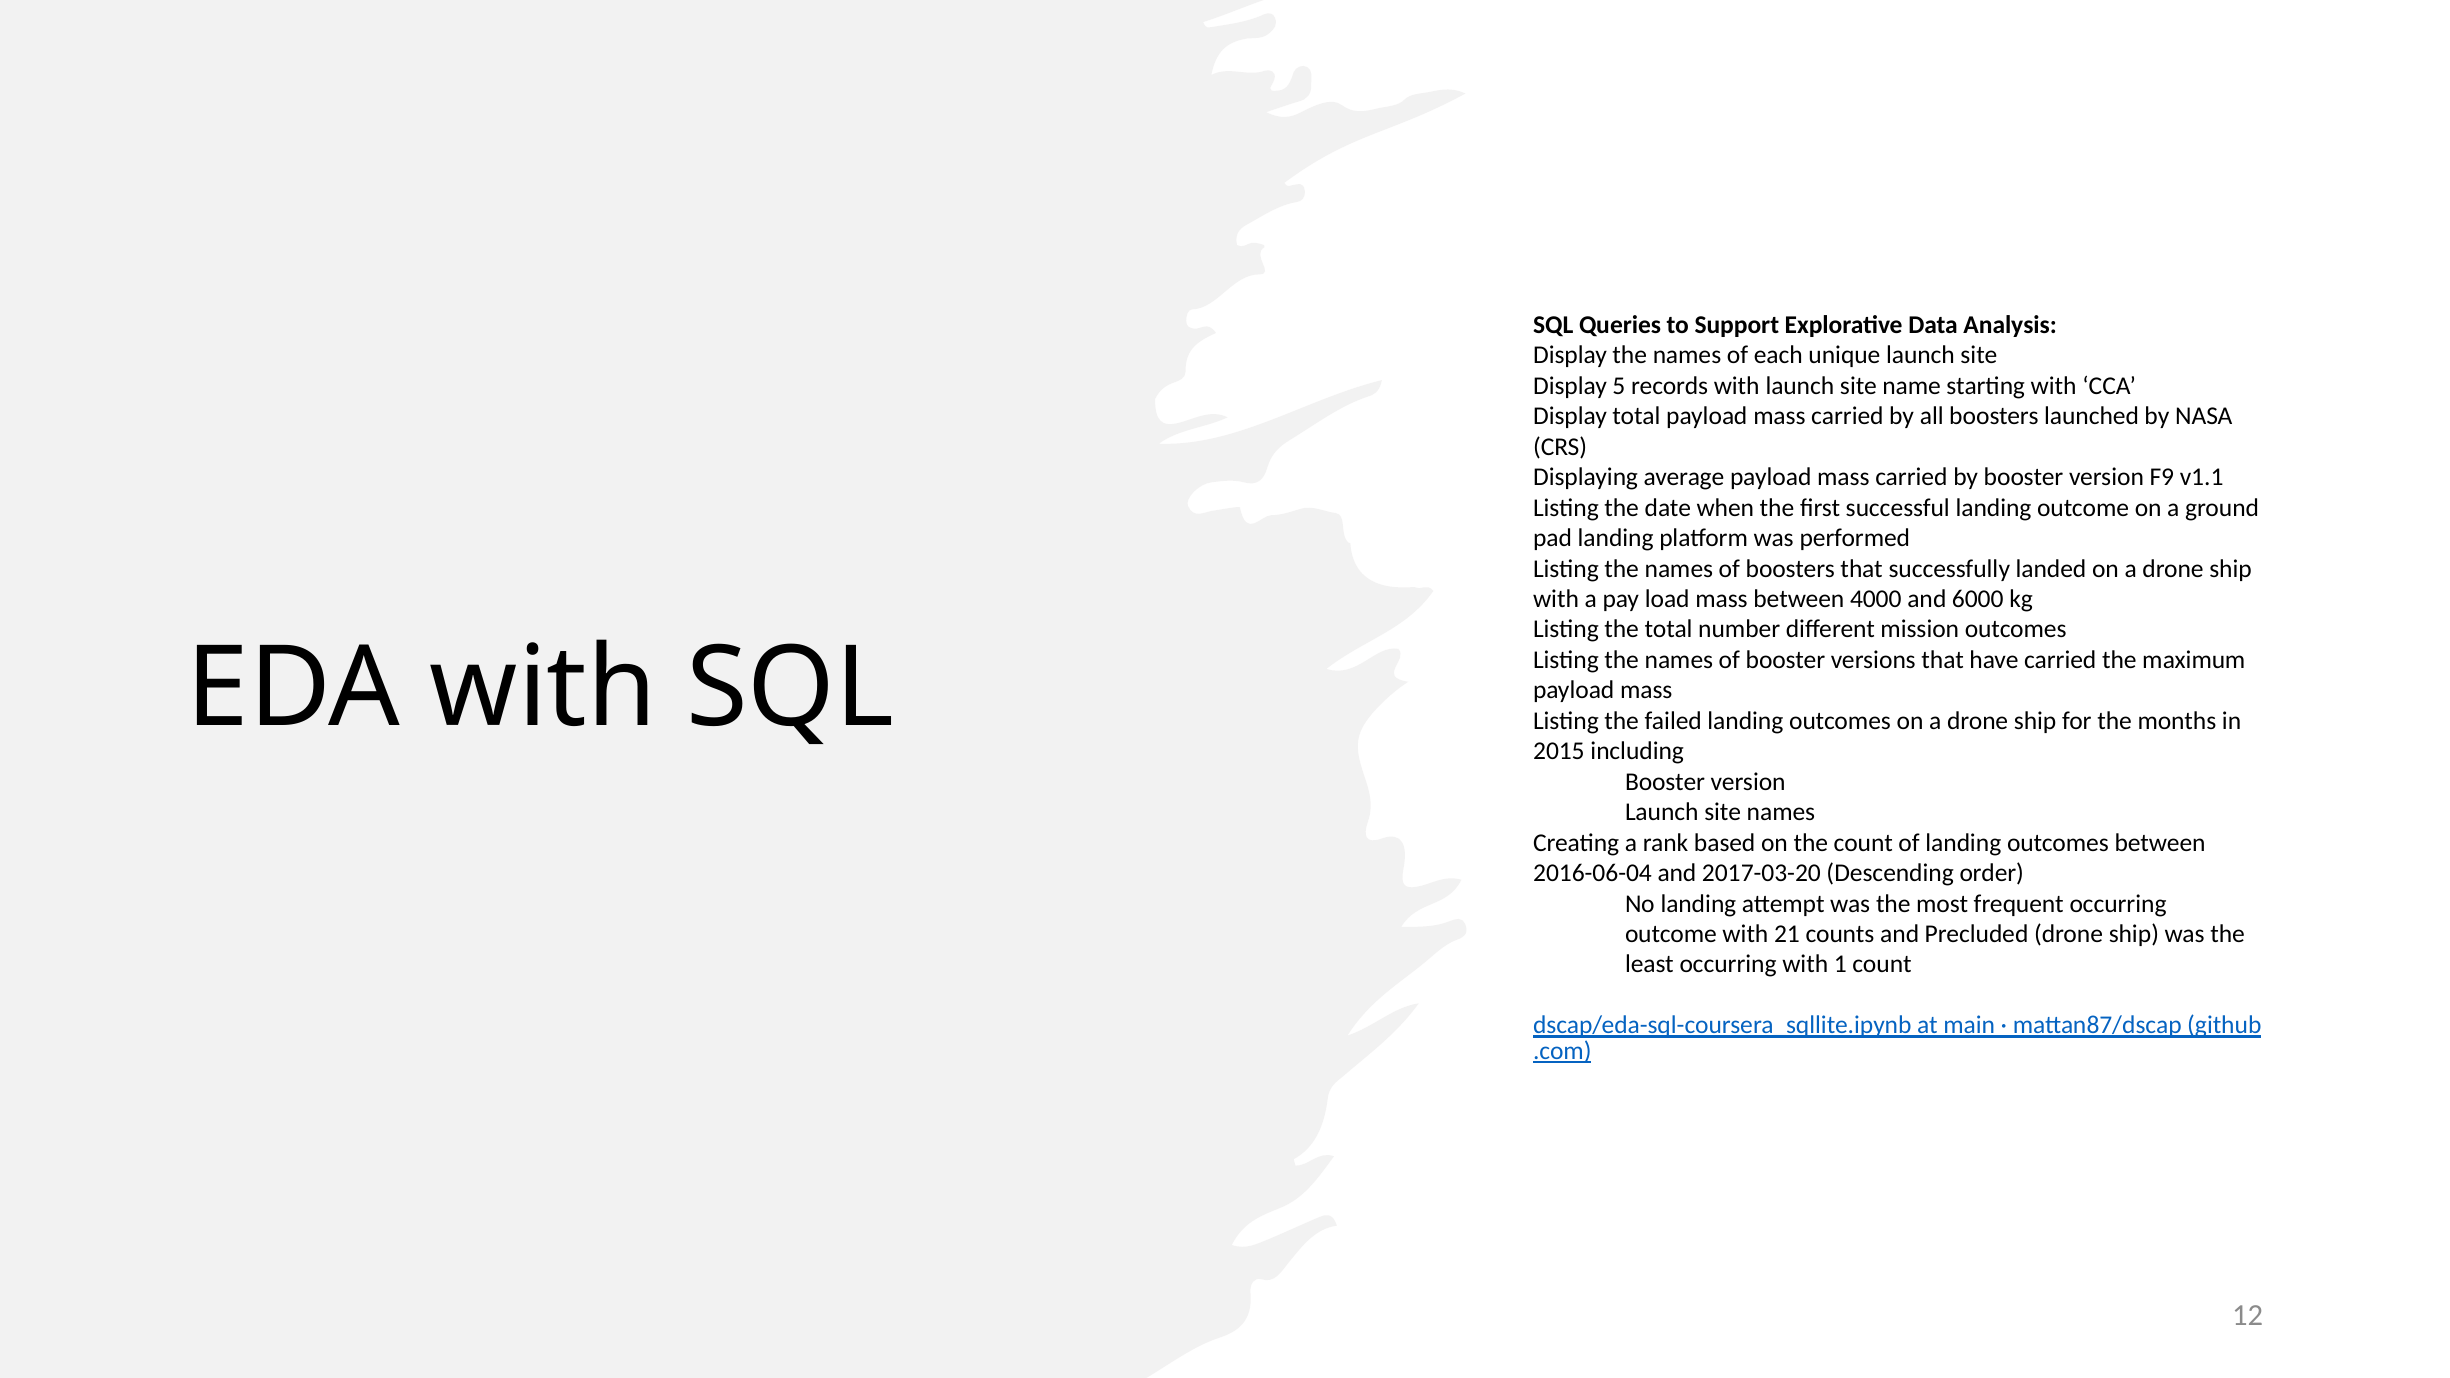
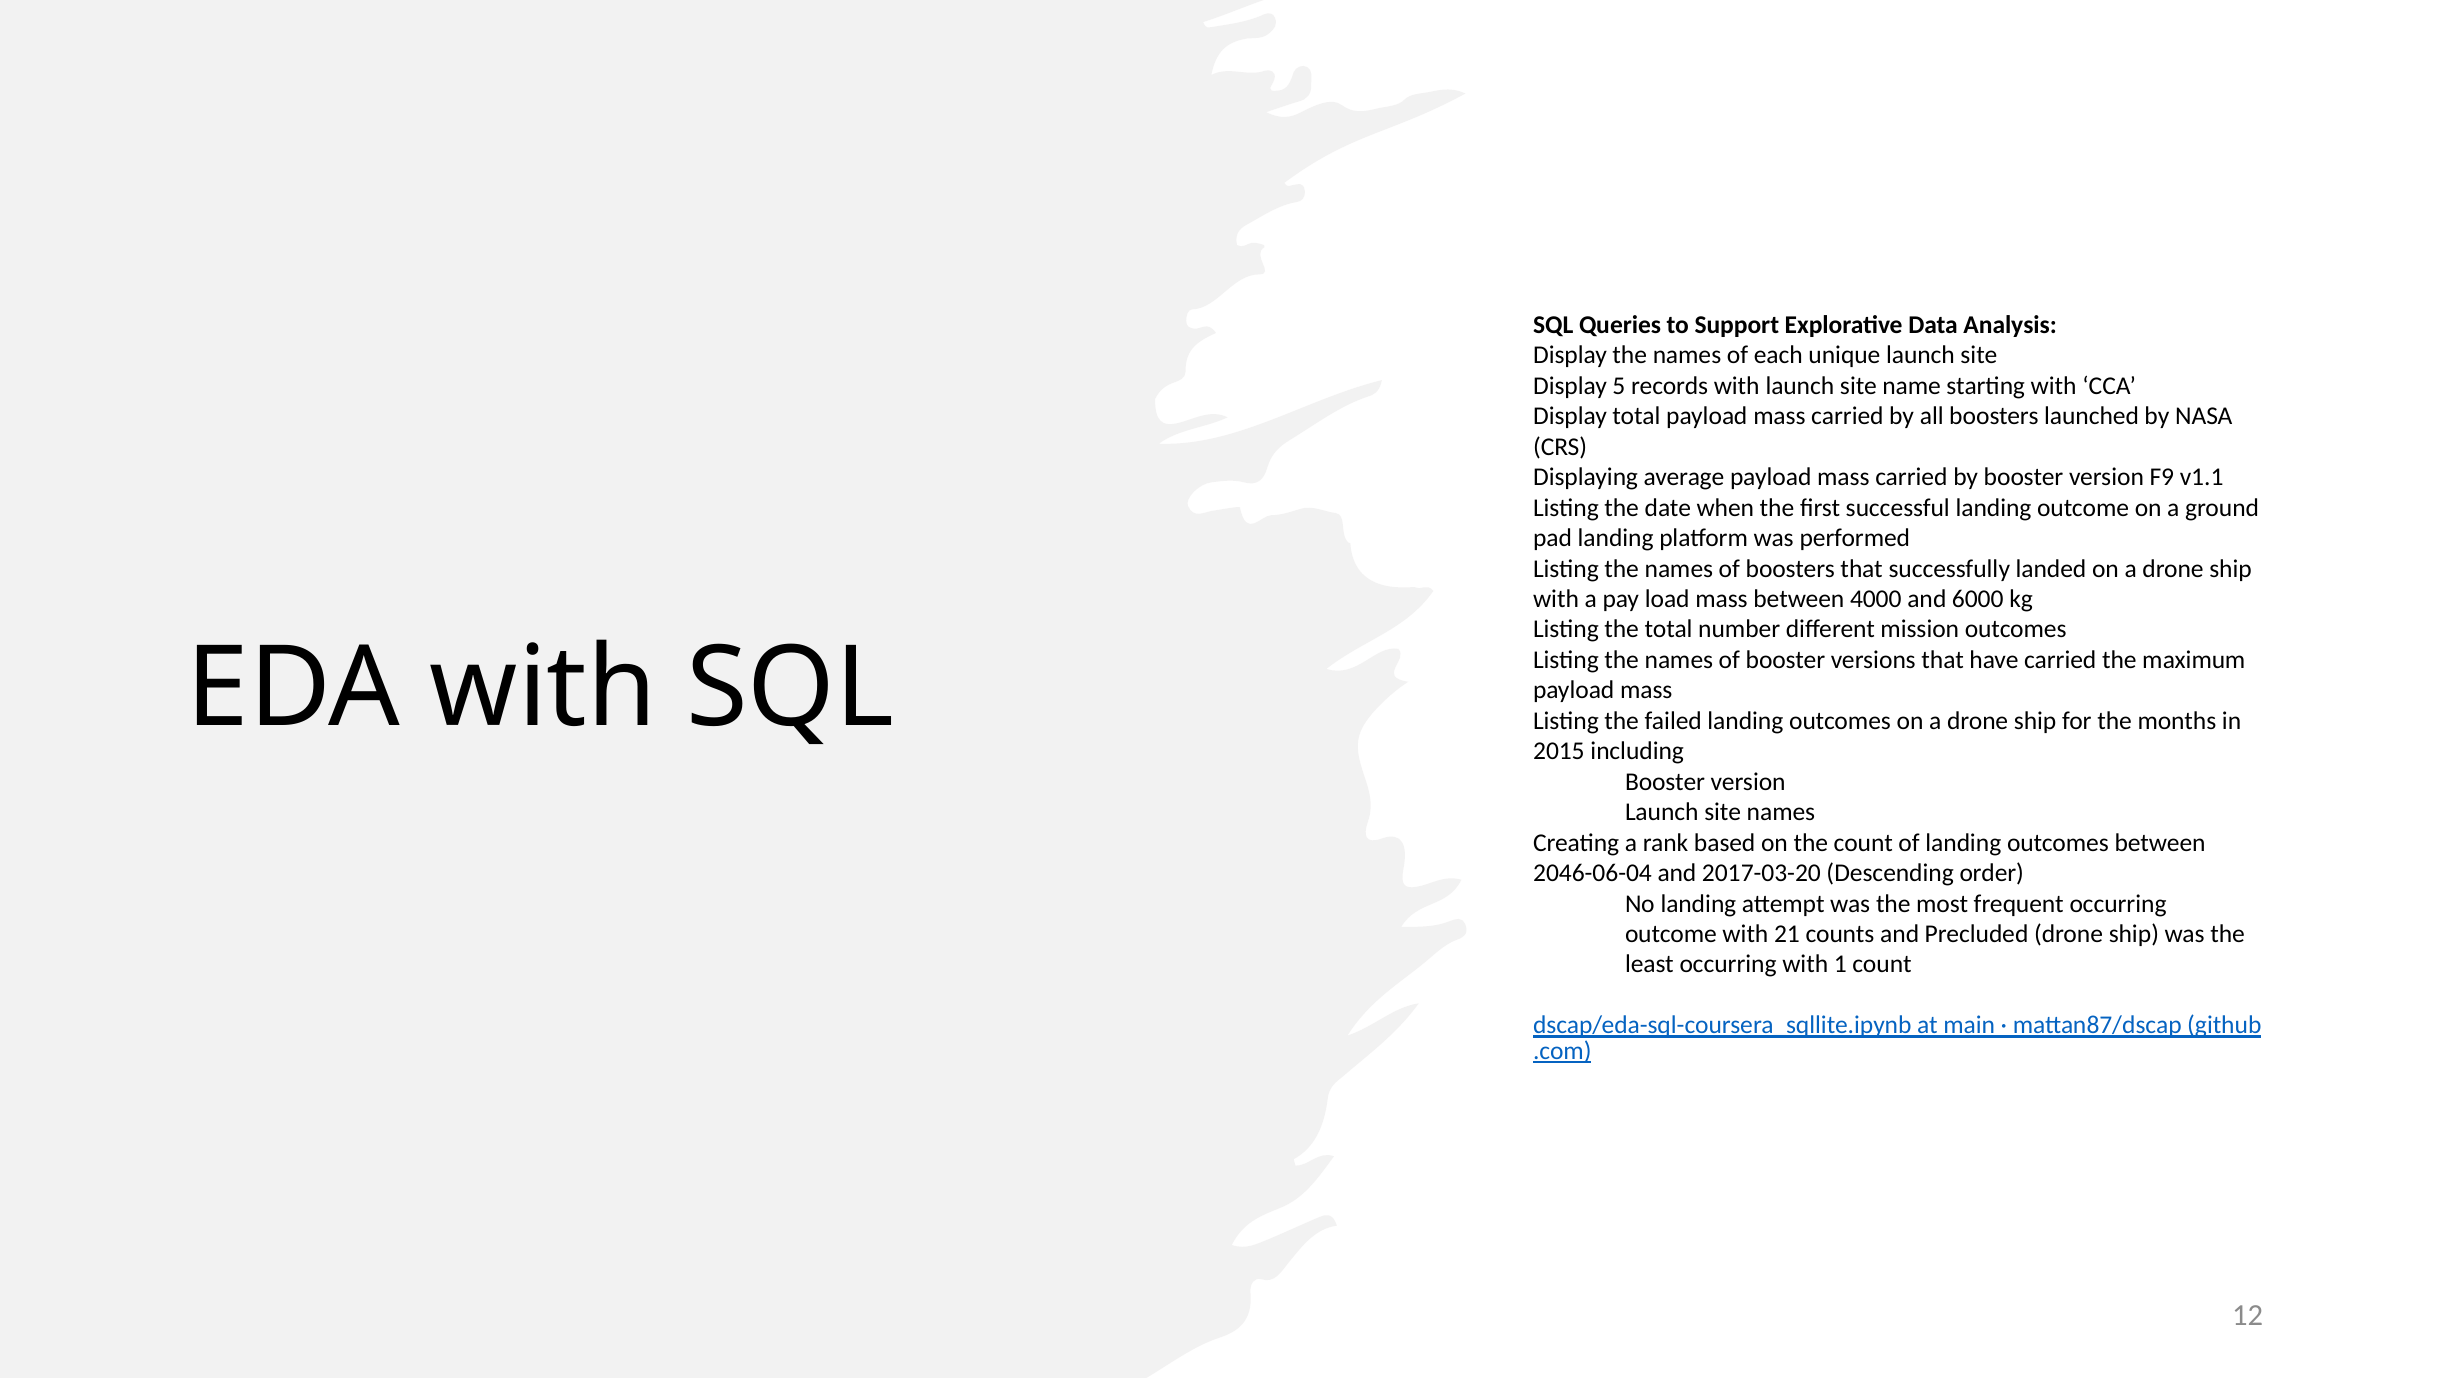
2016-06-04: 2016-06-04 -> 2046-06-04
